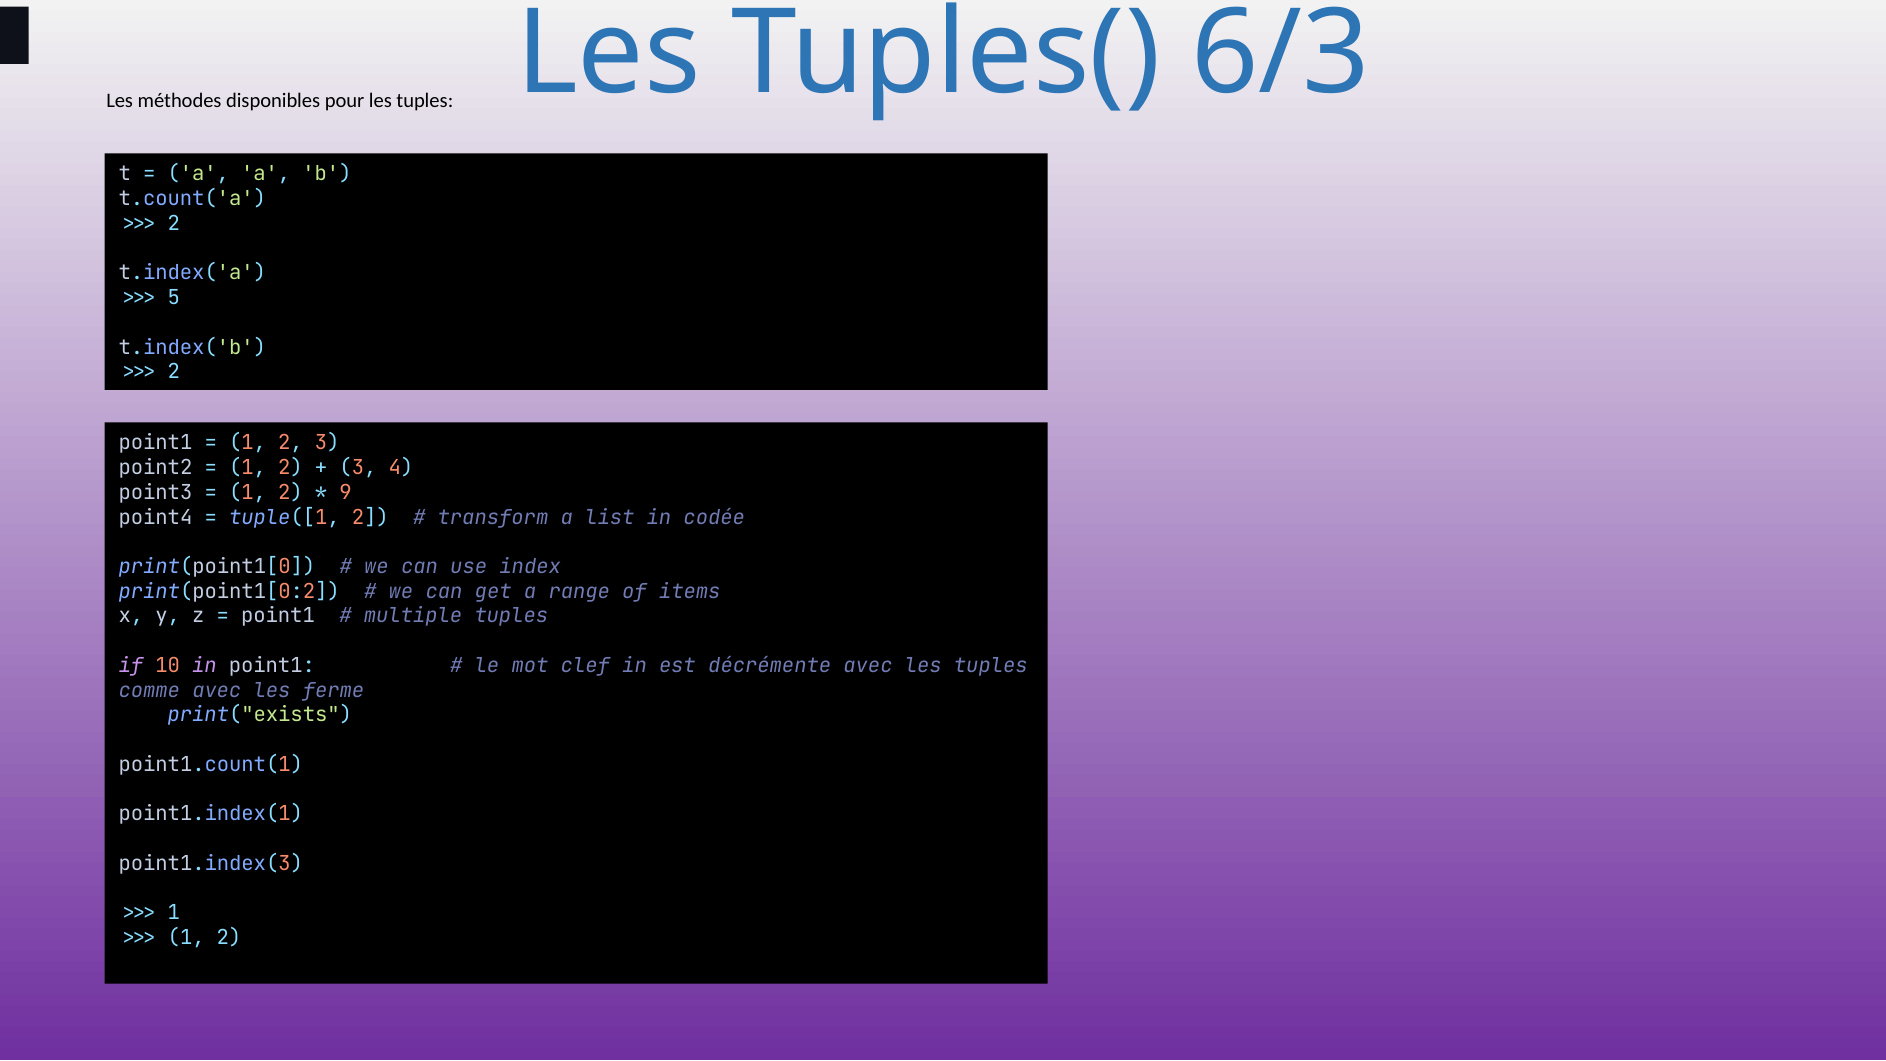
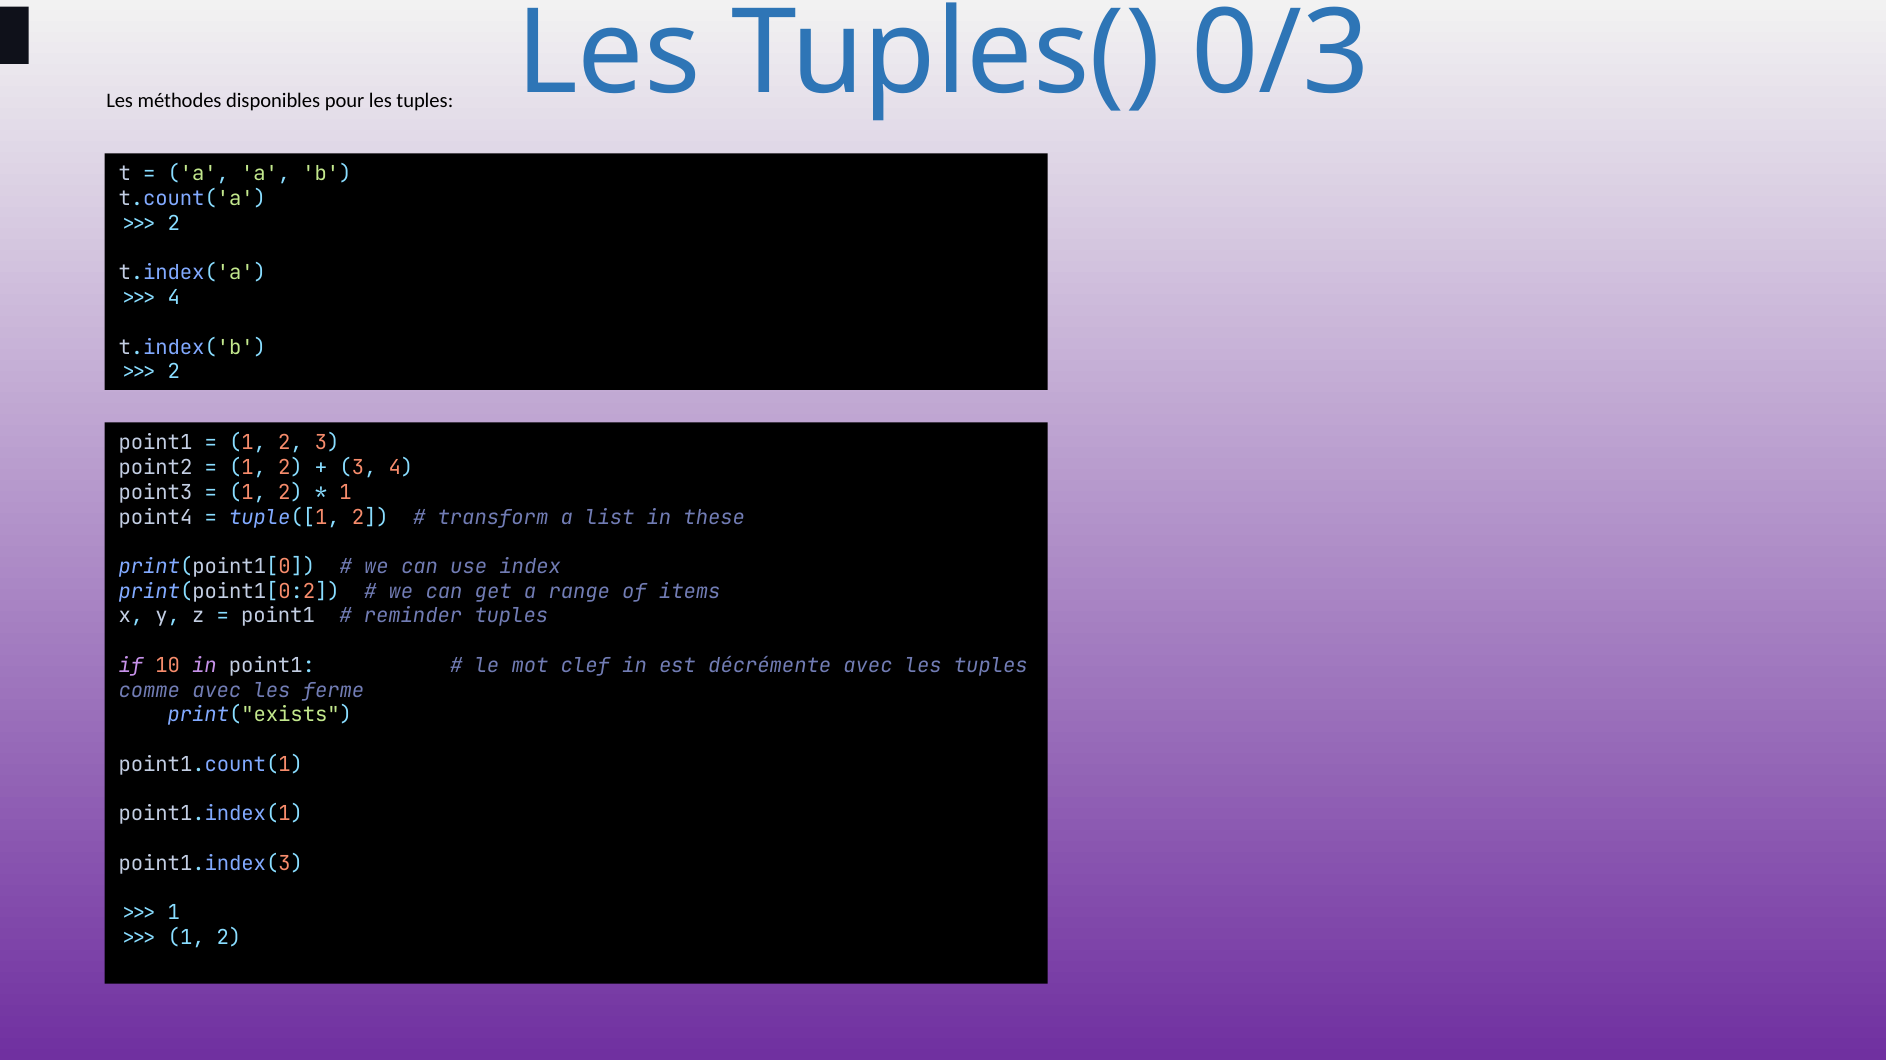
6/3: 6/3 -> 0/3
5 at (174, 298): 5 -> 4
9 at (346, 492): 9 -> 1
codée: codée -> these
multiple: multiple -> reminder
